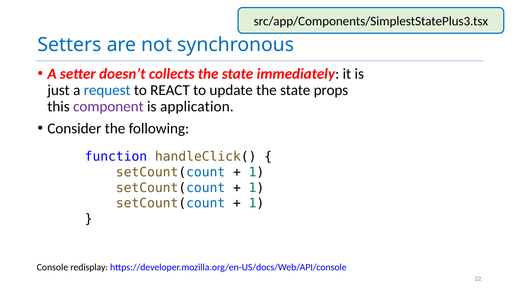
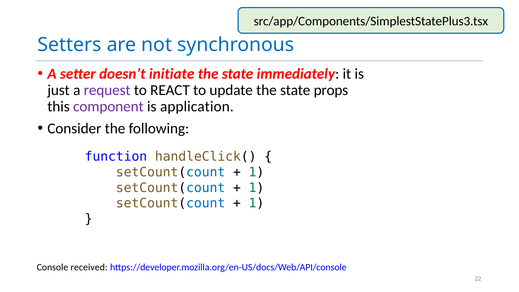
collects: collects -> initiate
request colour: blue -> purple
redisplay: redisplay -> received
